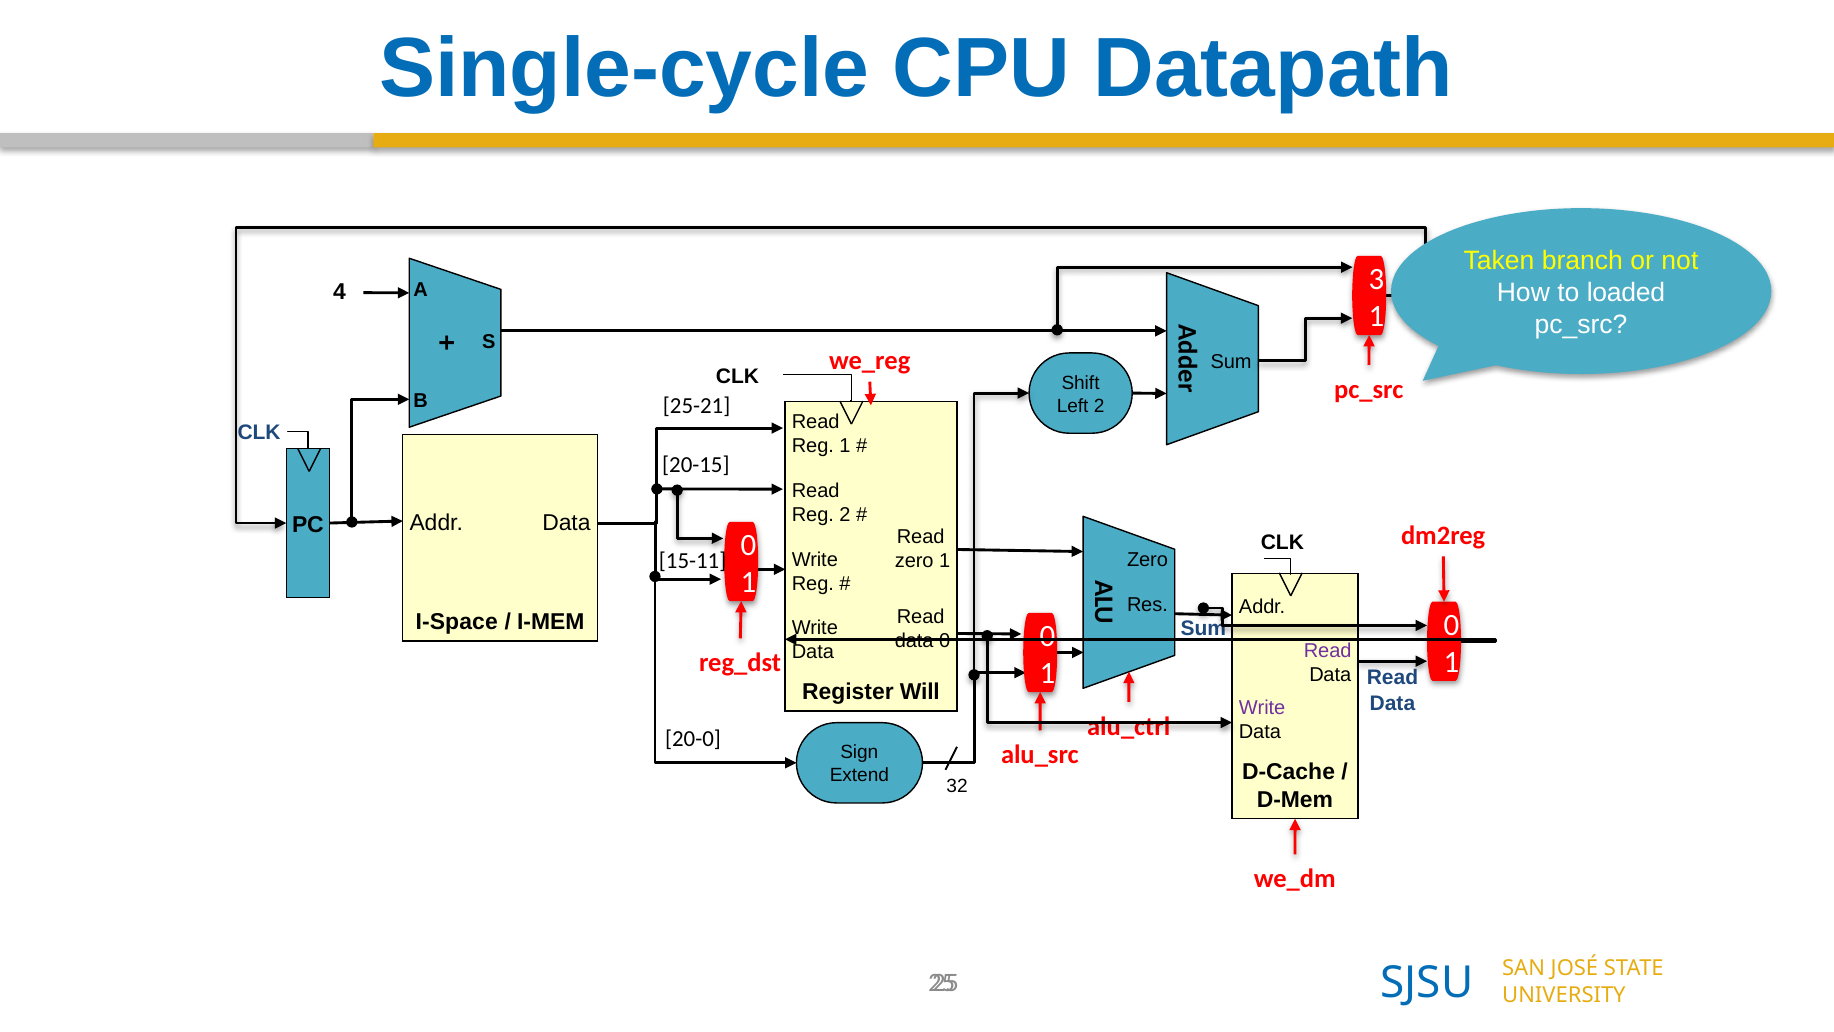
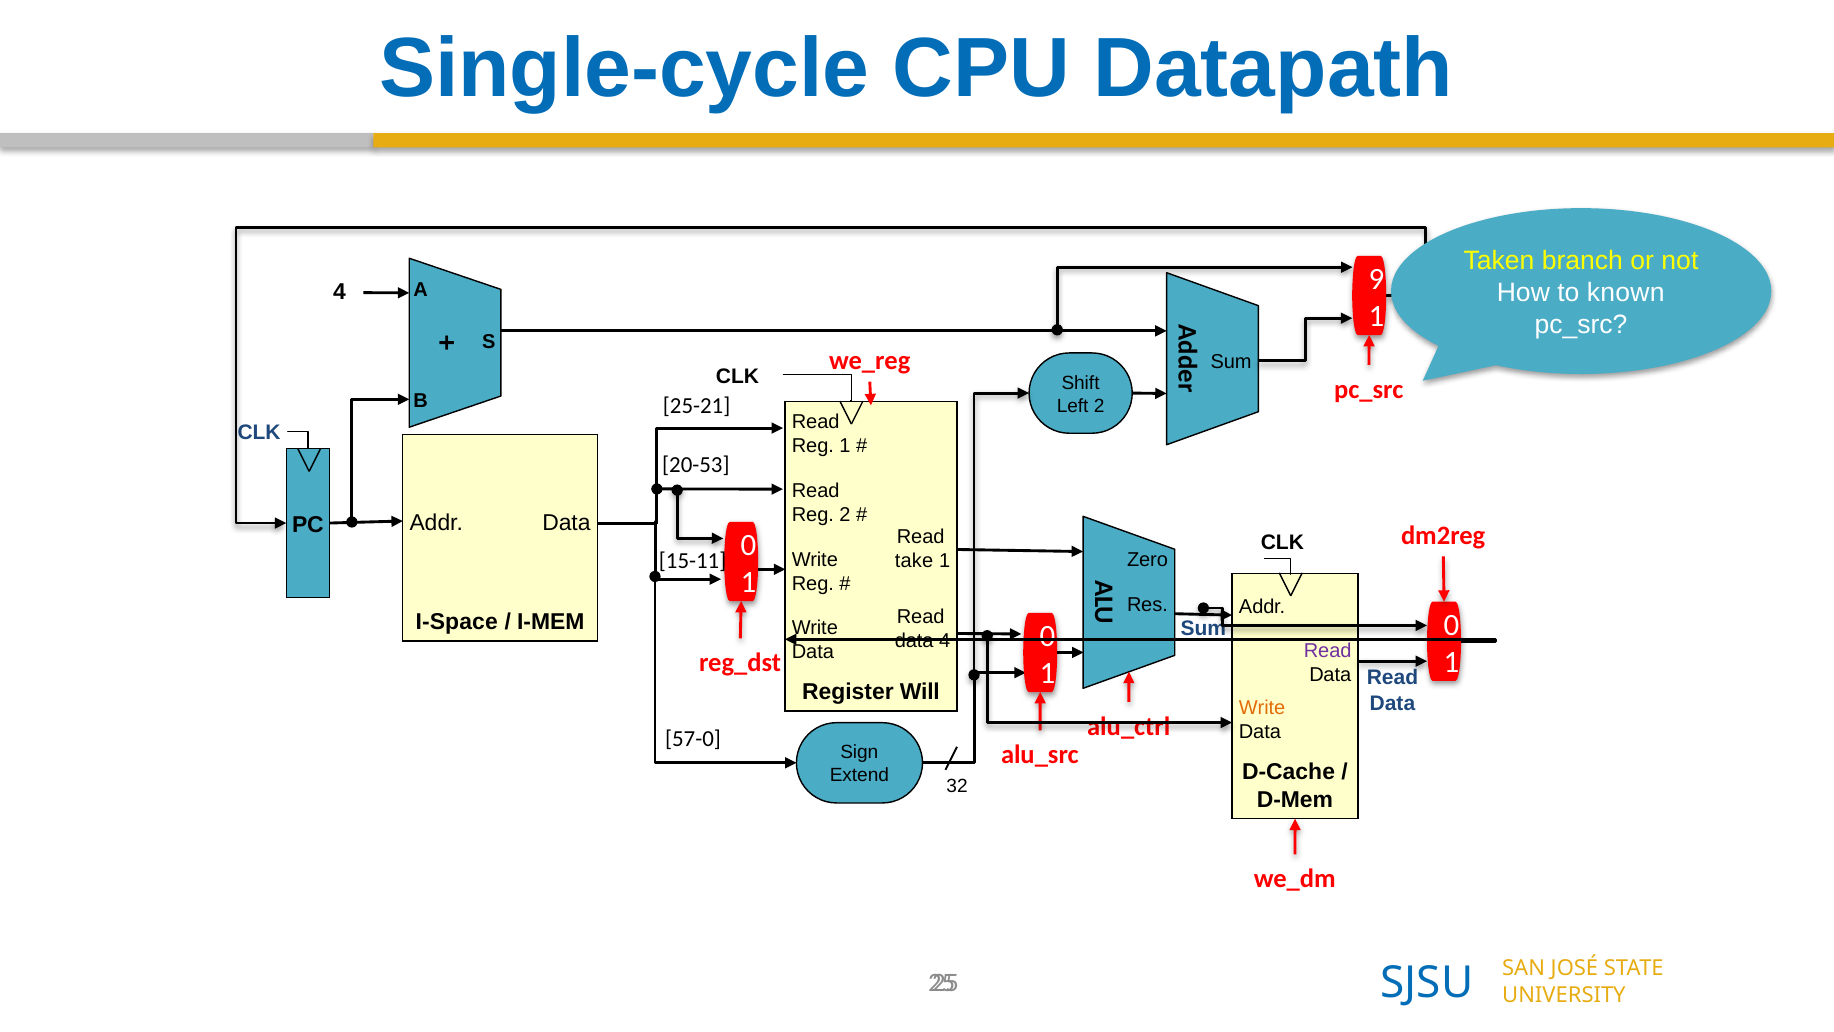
loaded: loaded -> known
3: 3 -> 9
20-15: 20-15 -> 20-53
zero at (914, 560): zero -> take
0 at (945, 641): 0 -> 4
Write at (1262, 708) colour: purple -> orange
20-0: 20-0 -> 57-0
